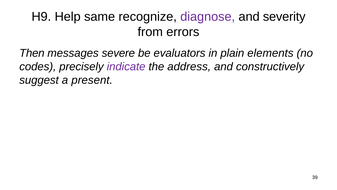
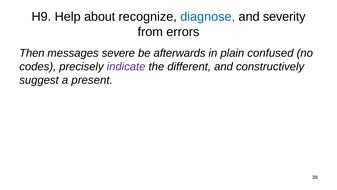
same: same -> about
diagnose colour: purple -> blue
evaluators: evaluators -> afterwards
elements: elements -> confused
address: address -> different
